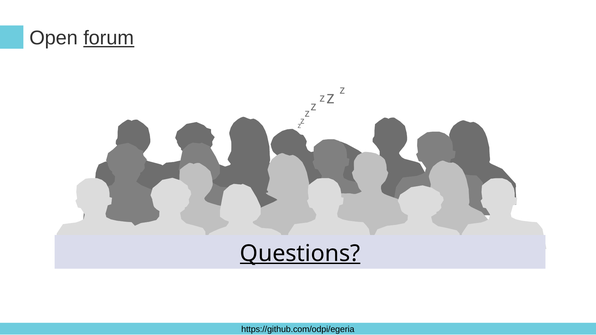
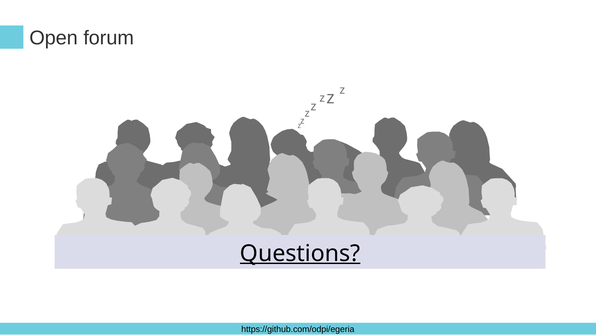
forum underline: present -> none
